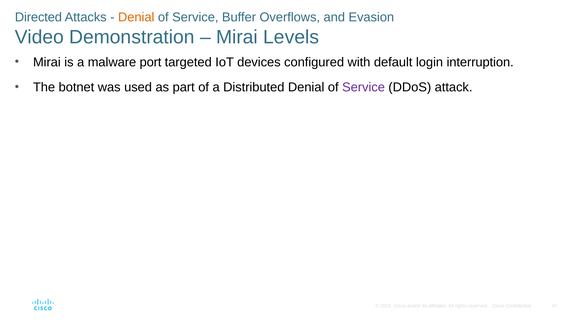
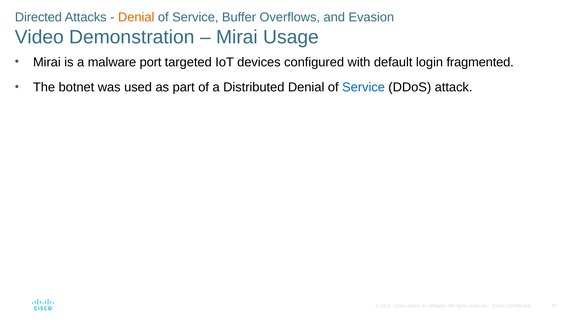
Levels: Levels -> Usage
interruption: interruption -> fragmented
Service at (364, 87) colour: purple -> blue
